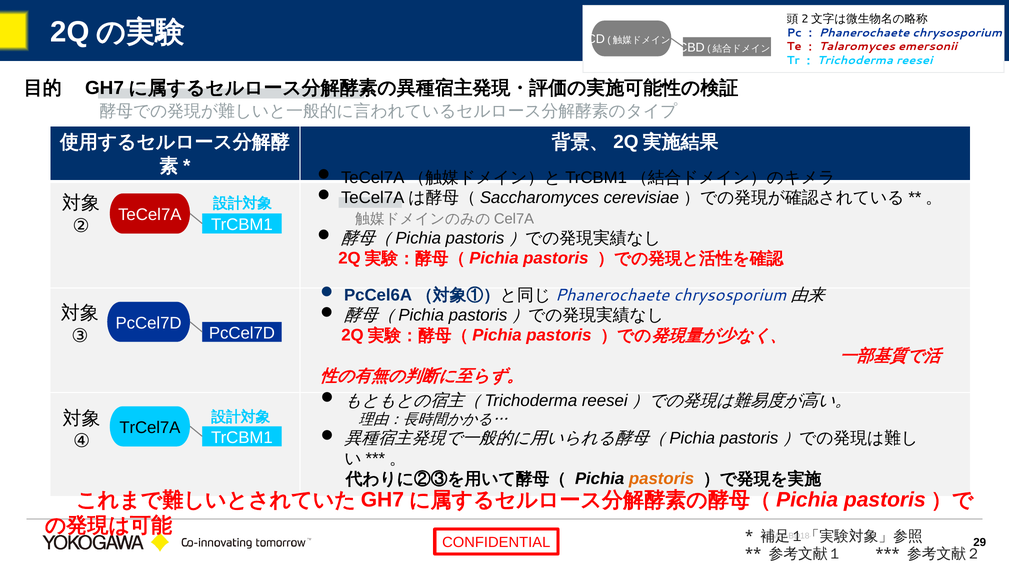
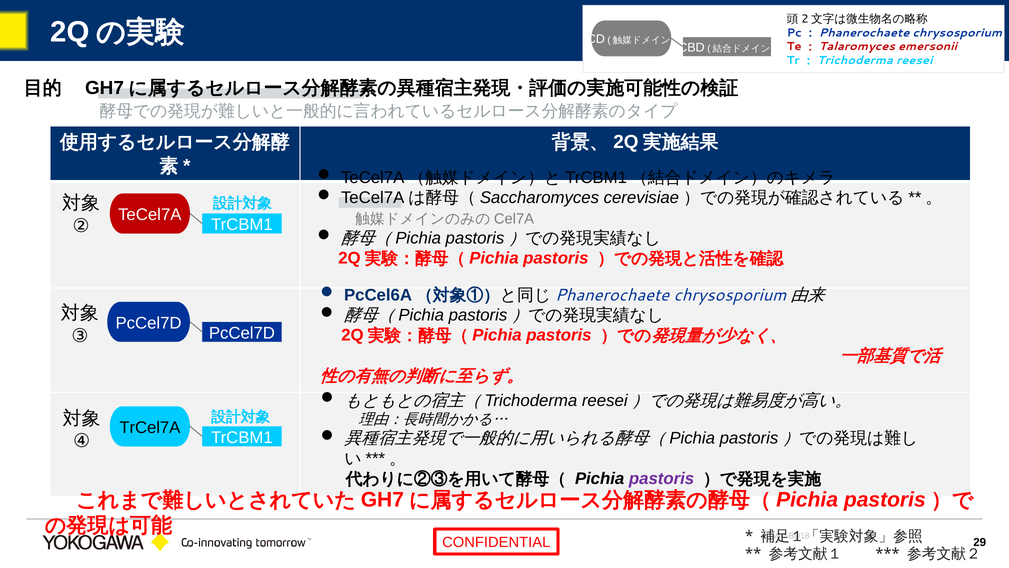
pastoris at (662, 478) colour: orange -> purple
